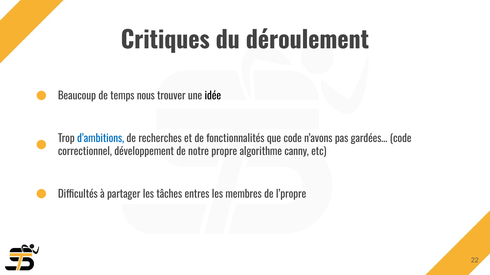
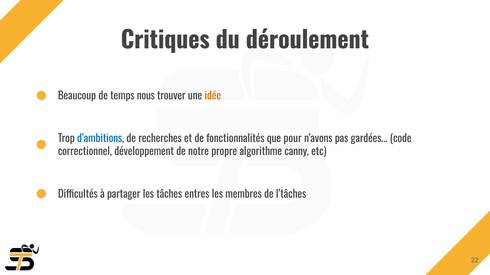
idée colour: black -> orange
que code: code -> pour
l’propre: l’propre -> l’tâches
